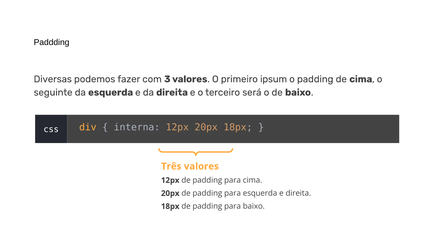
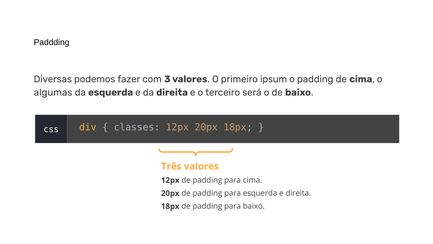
seguinte: seguinte -> algumas
interna: interna -> classes
